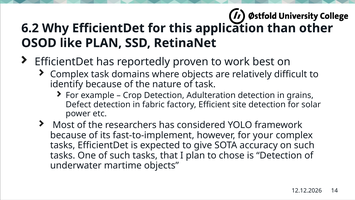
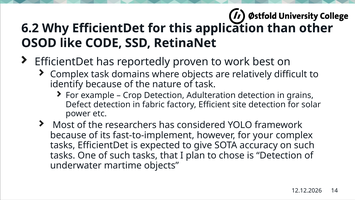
like PLAN: PLAN -> CODE
